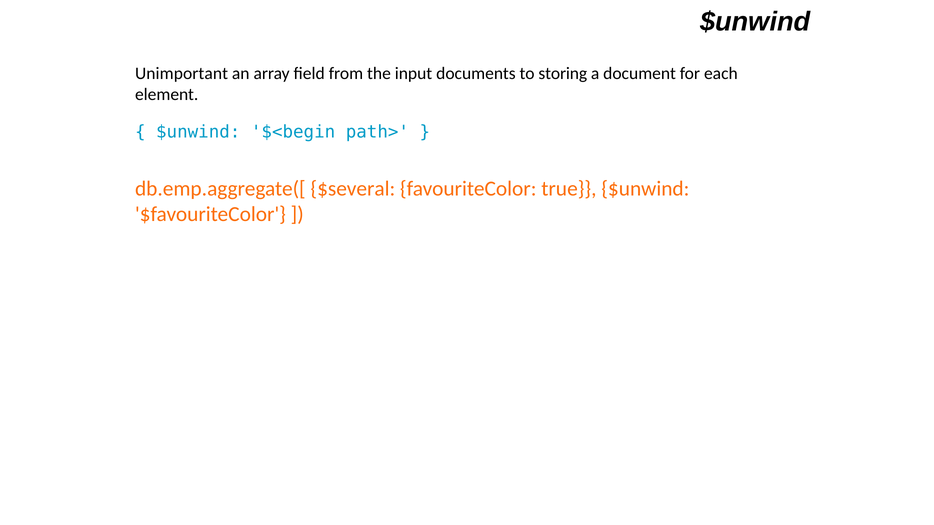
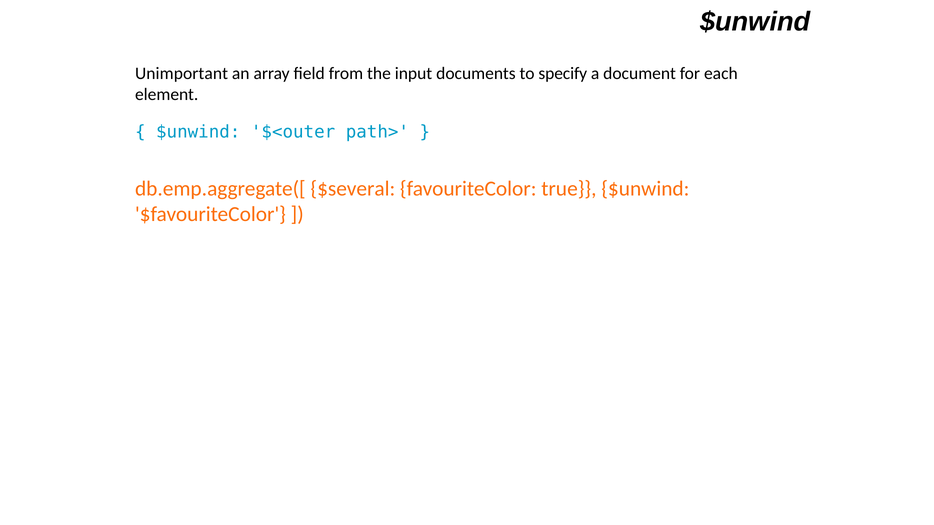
storing: storing -> specify
$<begin: $<begin -> $<outer
